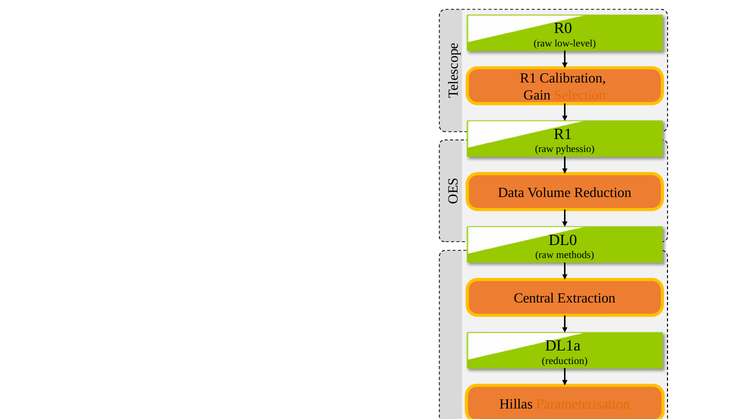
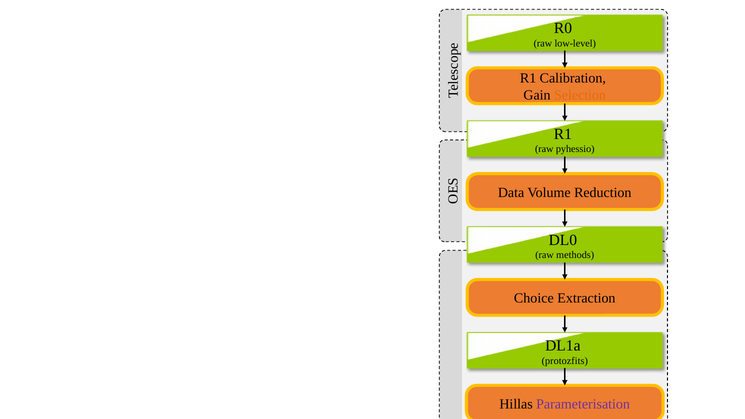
Central: Central -> Choice
reduction at (565, 361): reduction -> protozfits
Parameterisation colour: orange -> purple
